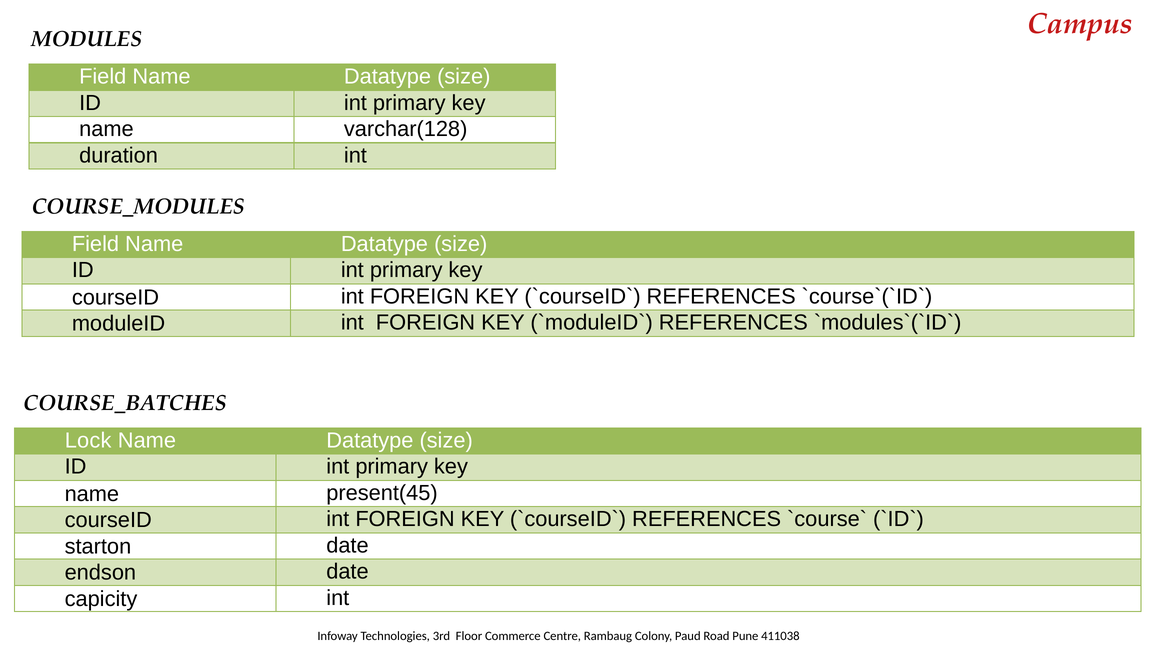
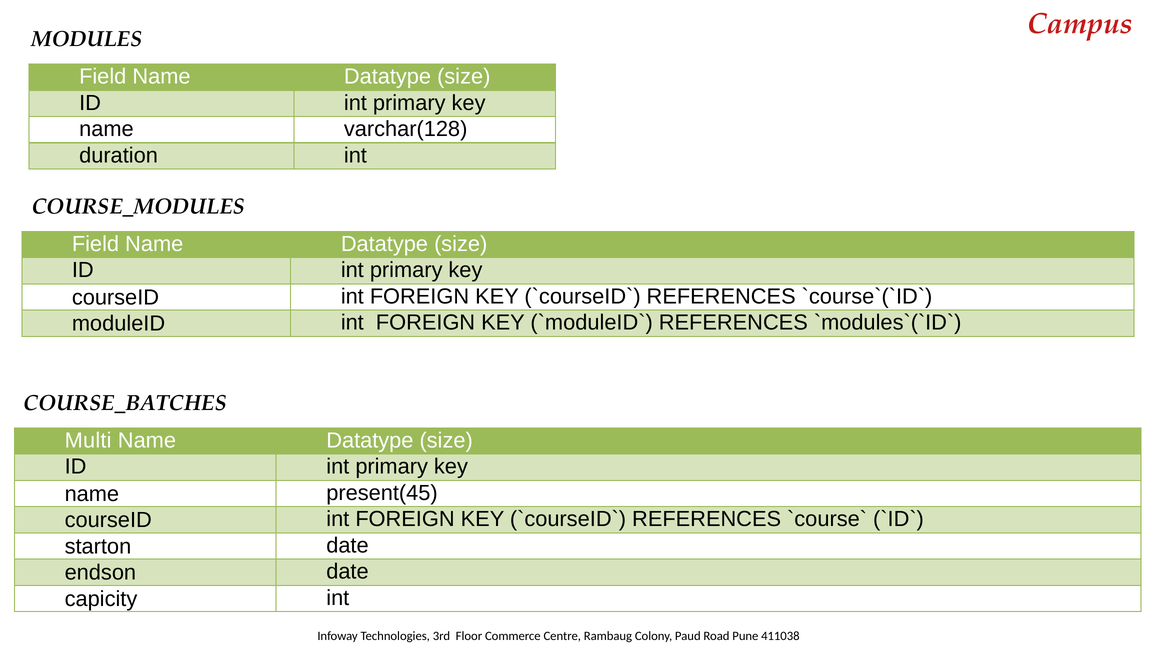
Lock: Lock -> Multi
